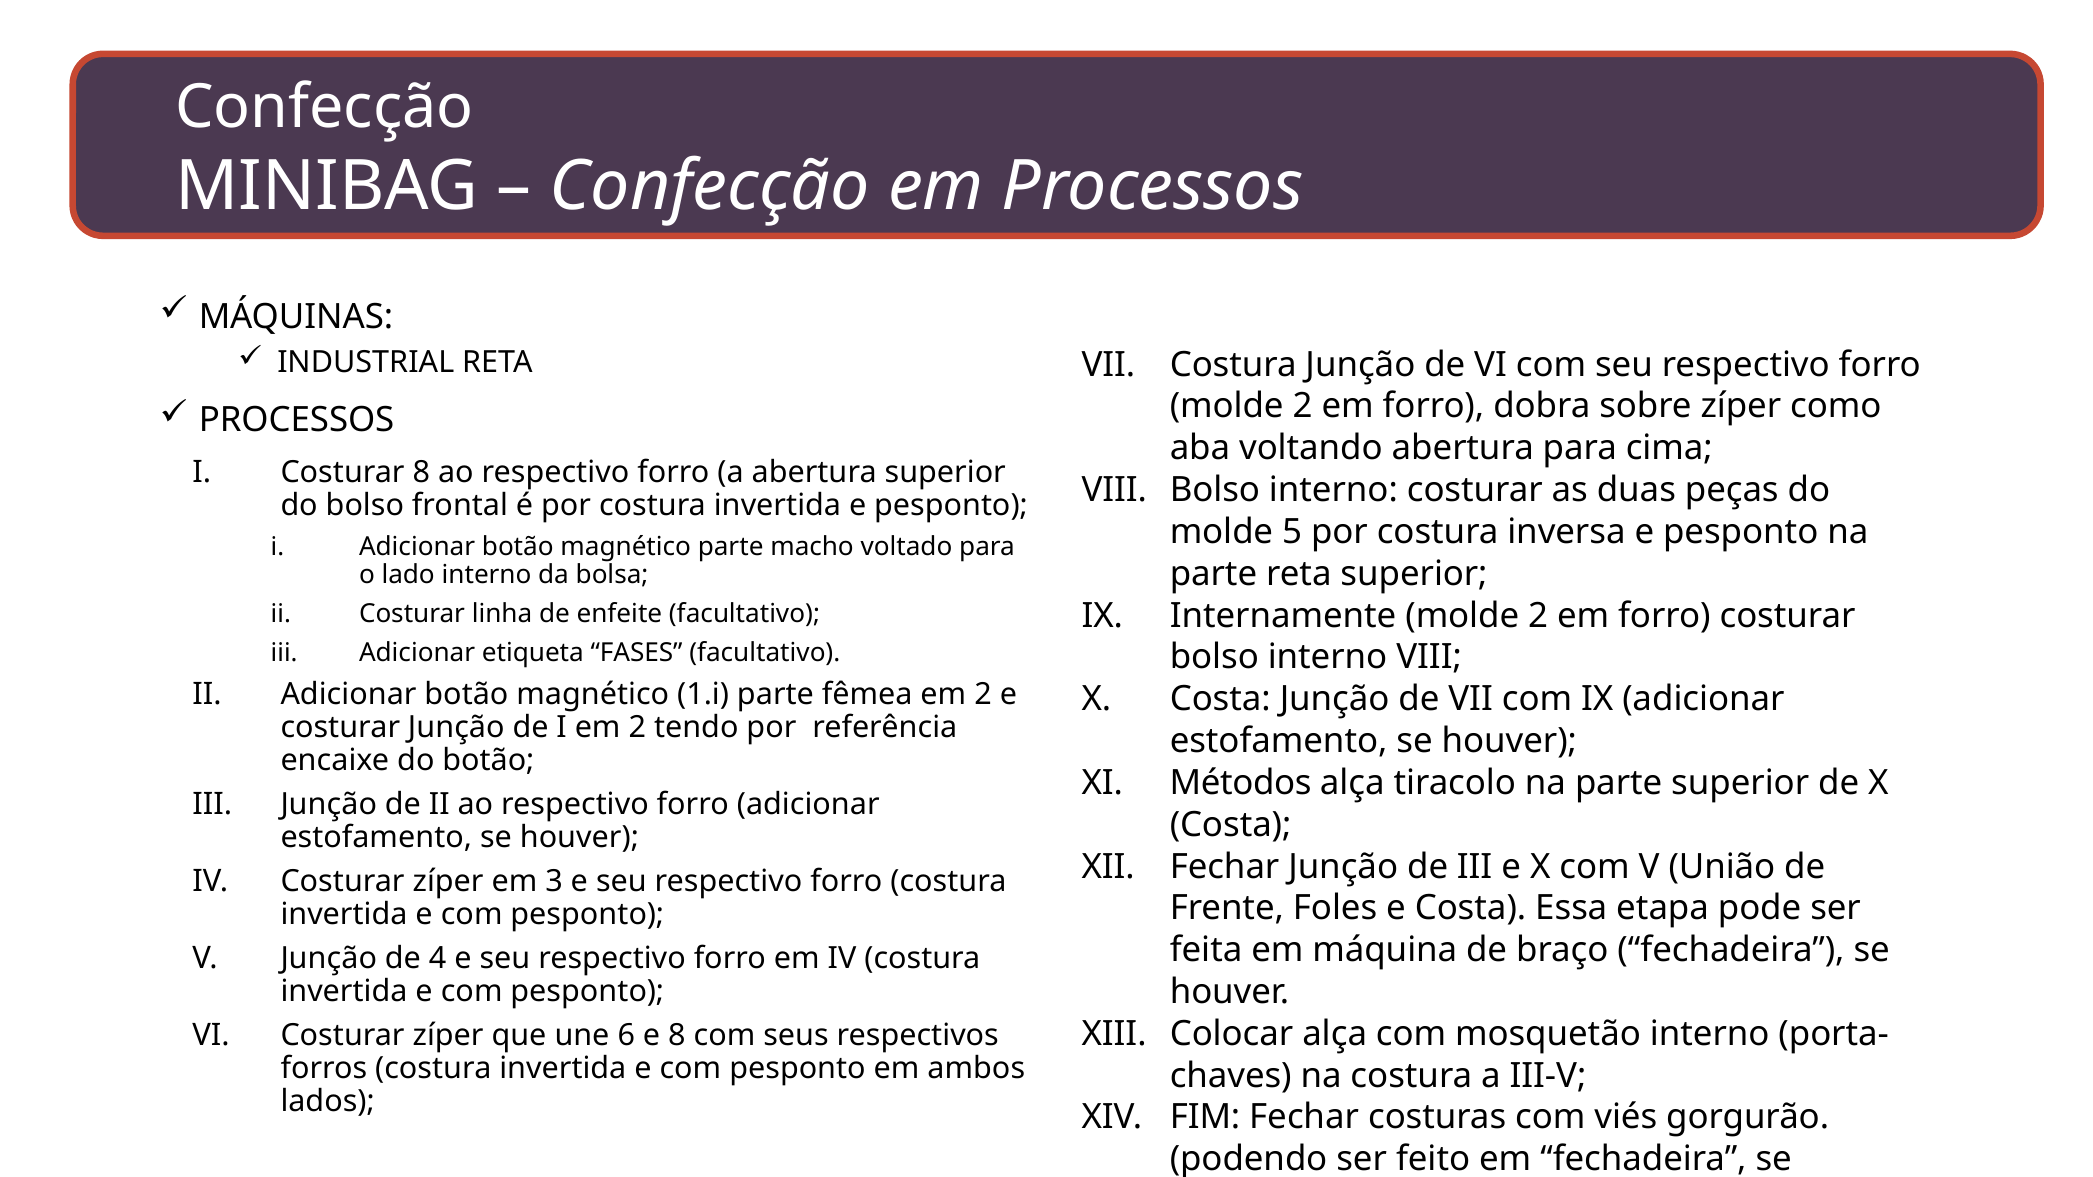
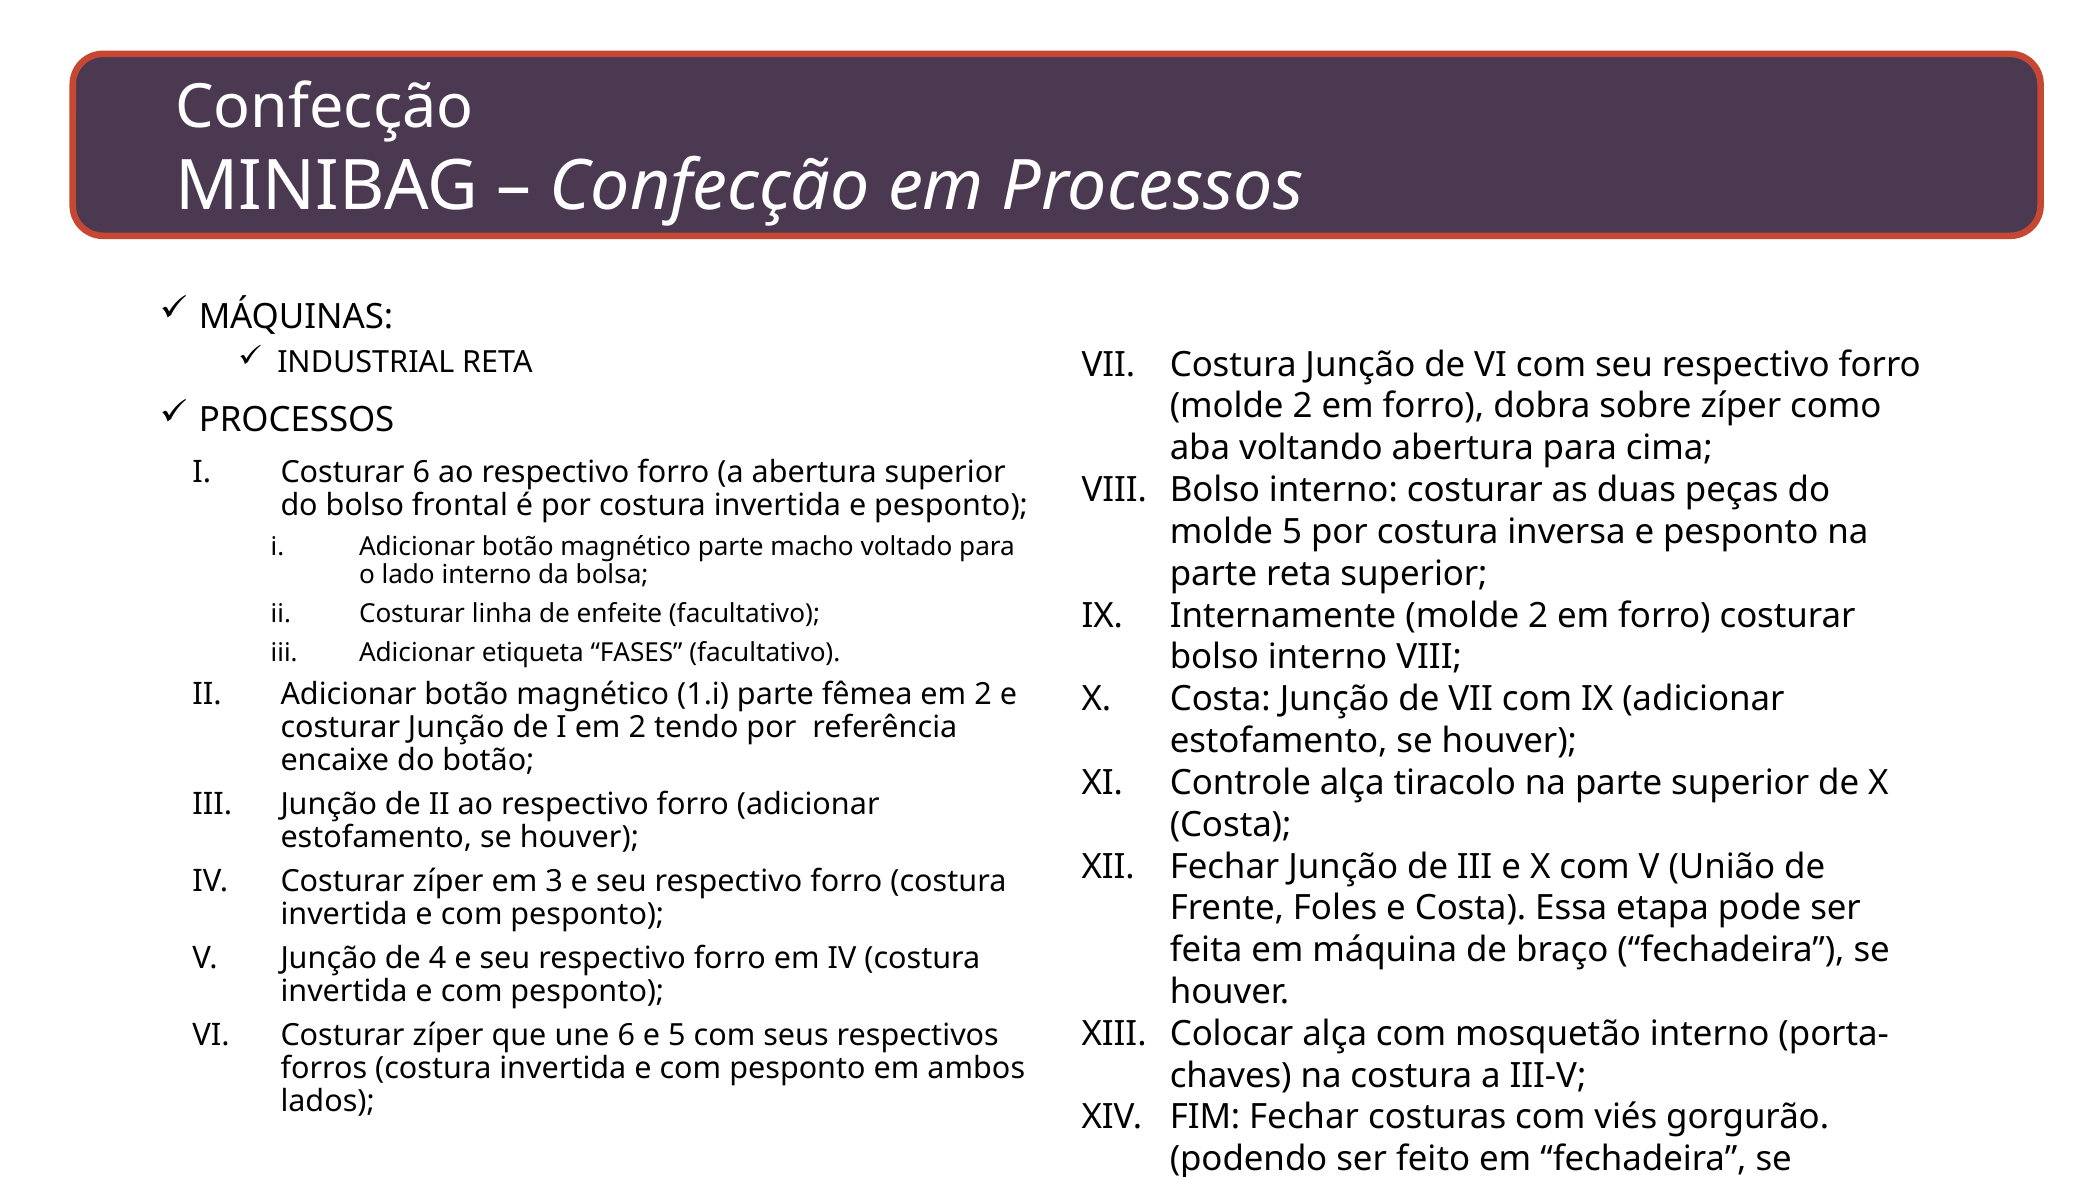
Costurar 8: 8 -> 6
Métodos: Métodos -> Controle
e 8: 8 -> 5
